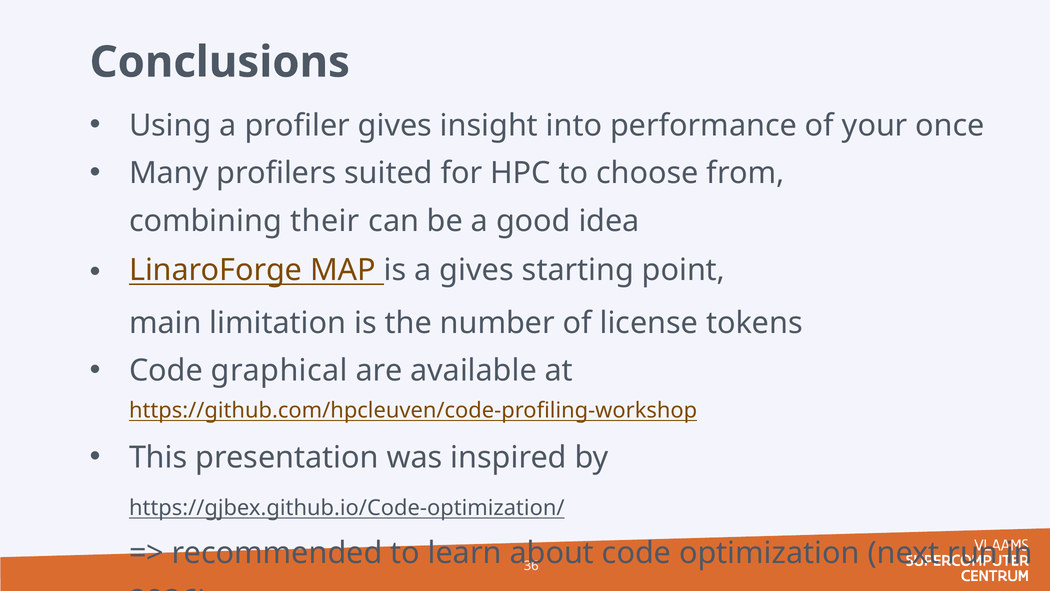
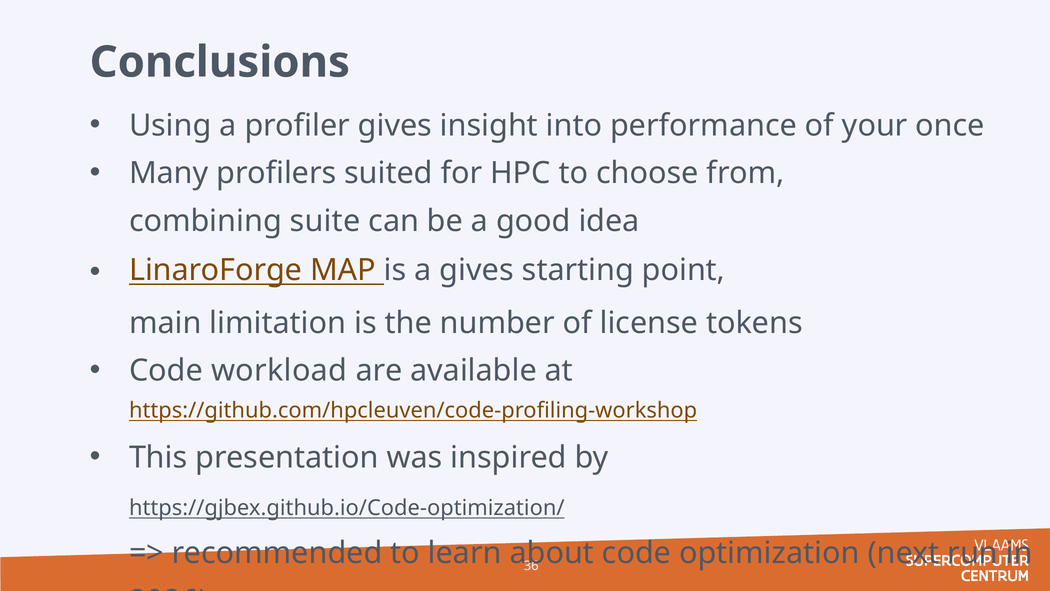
their: their -> suite
graphical: graphical -> workload
